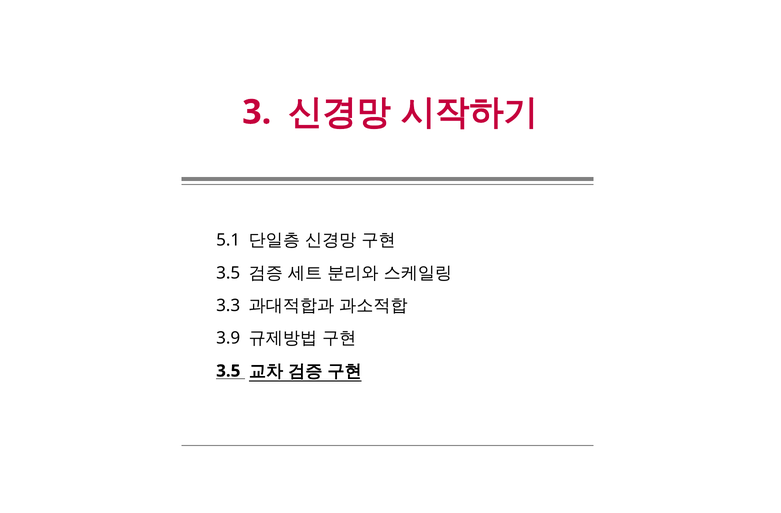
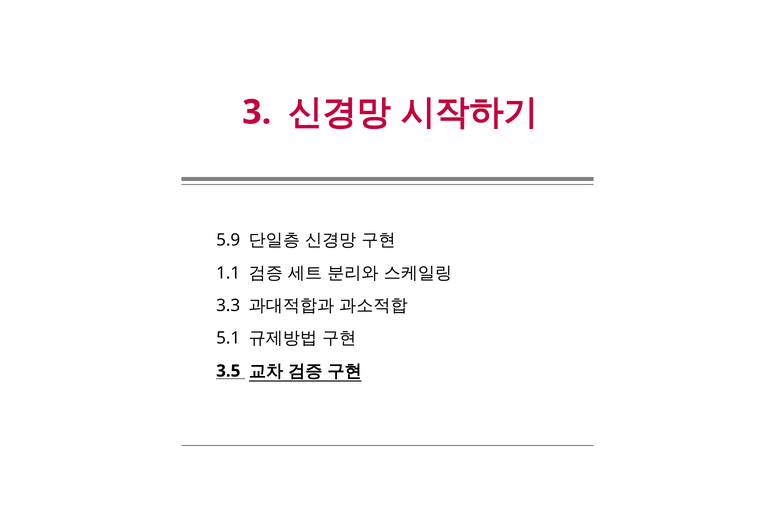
5.1: 5.1 -> 5.9
3.5 at (228, 273): 3.5 -> 1.1
3.9: 3.9 -> 5.1
